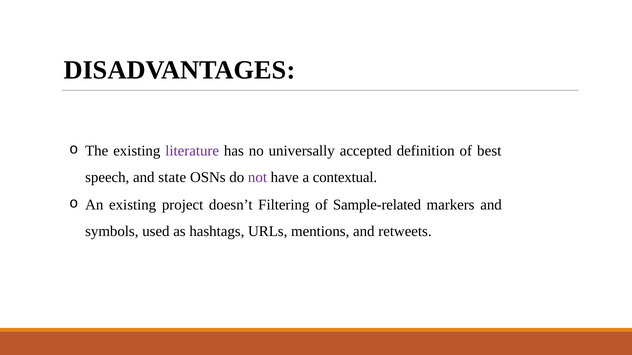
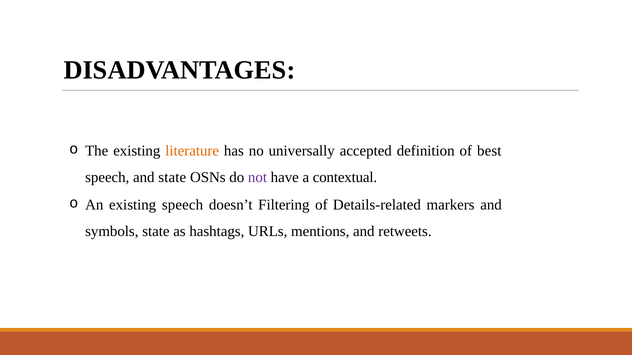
literature colour: purple -> orange
existing project: project -> speech
Sample-related: Sample-related -> Details-related
symbols used: used -> state
